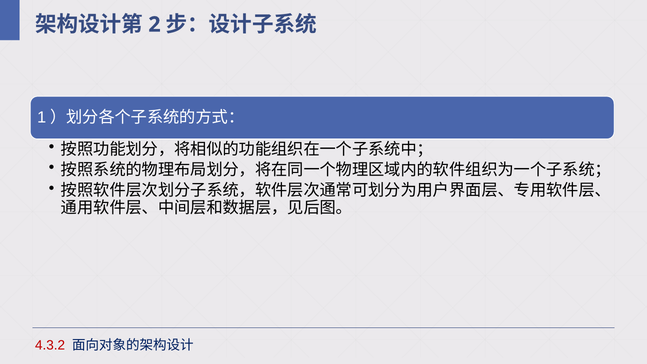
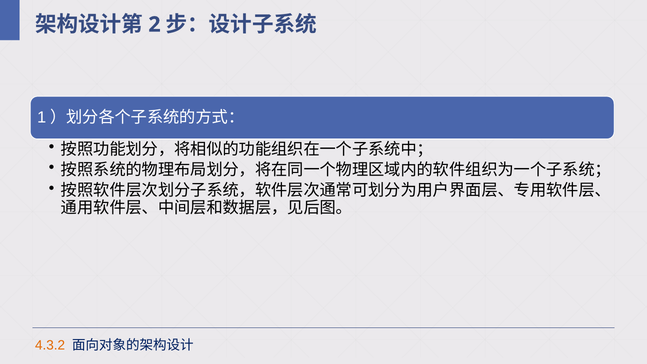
4.3.2 colour: red -> orange
